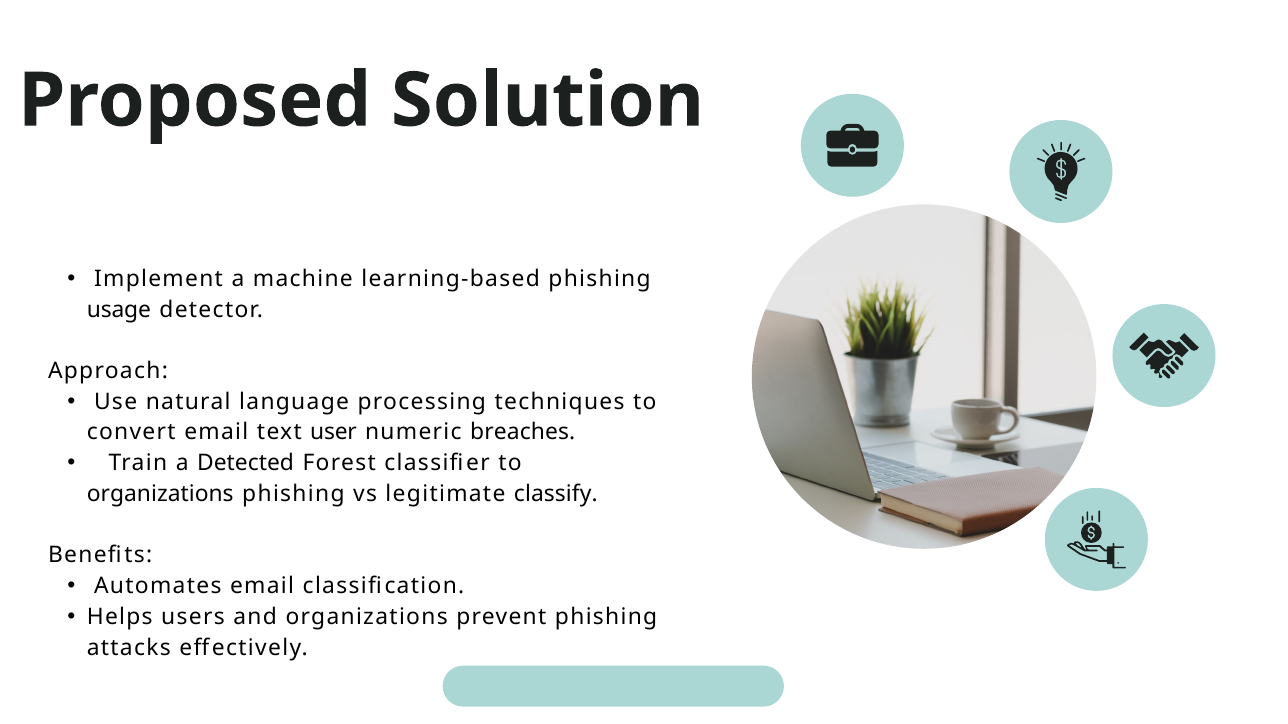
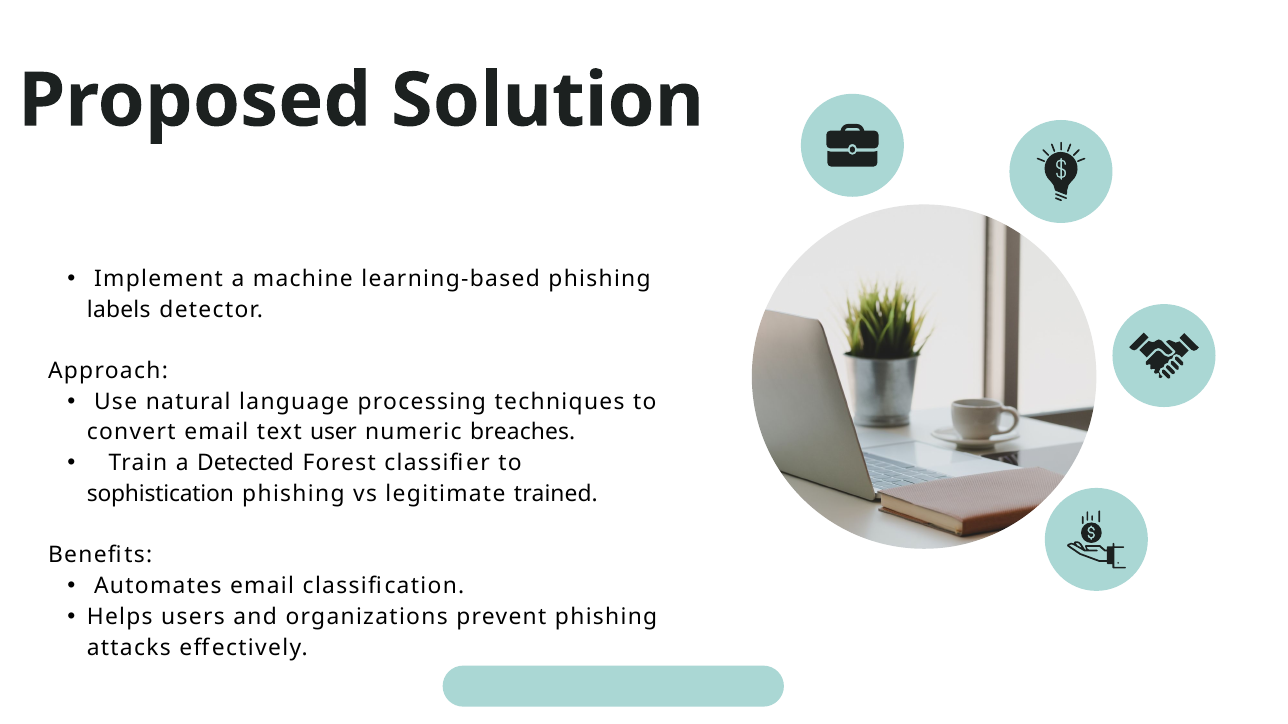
usage: usage -> labels
organizations at (160, 494): organizations -> sophistication
classify: classify -> trained
